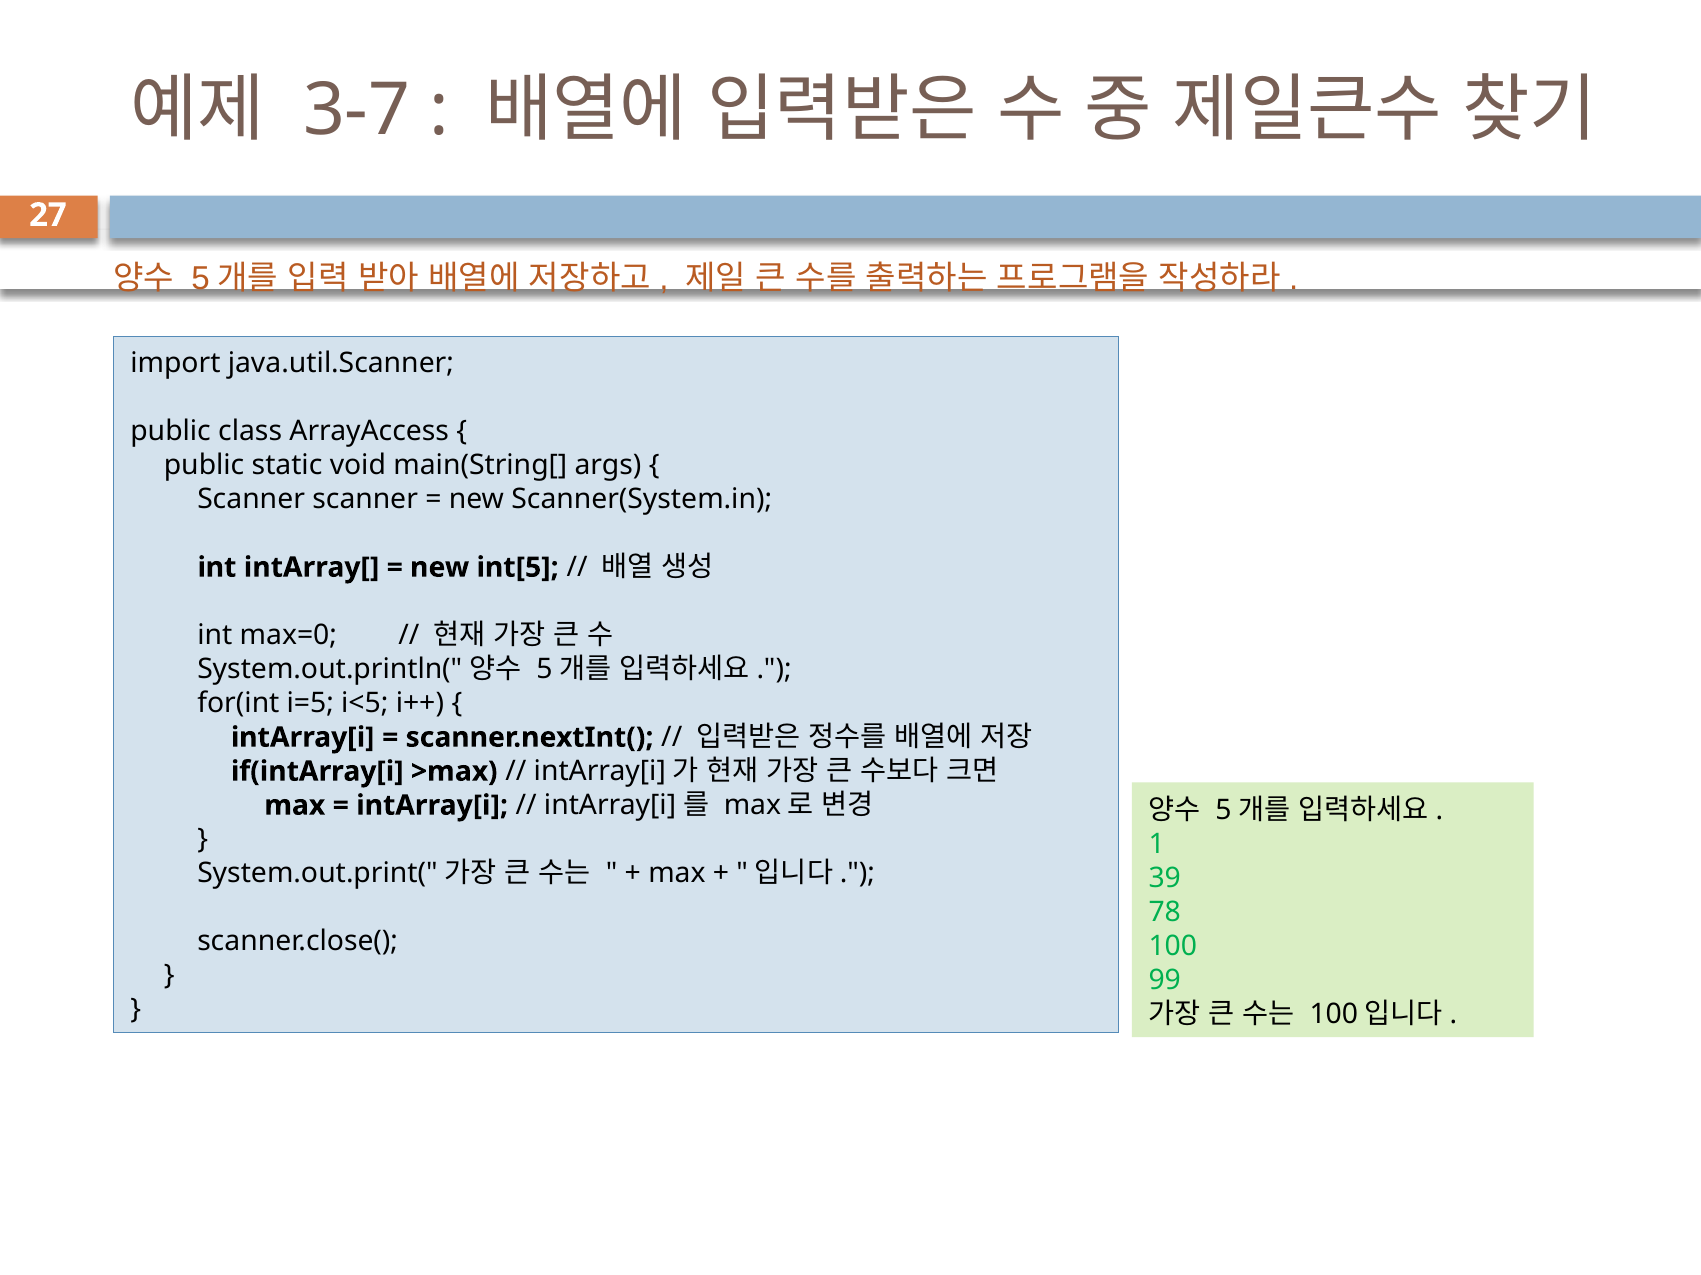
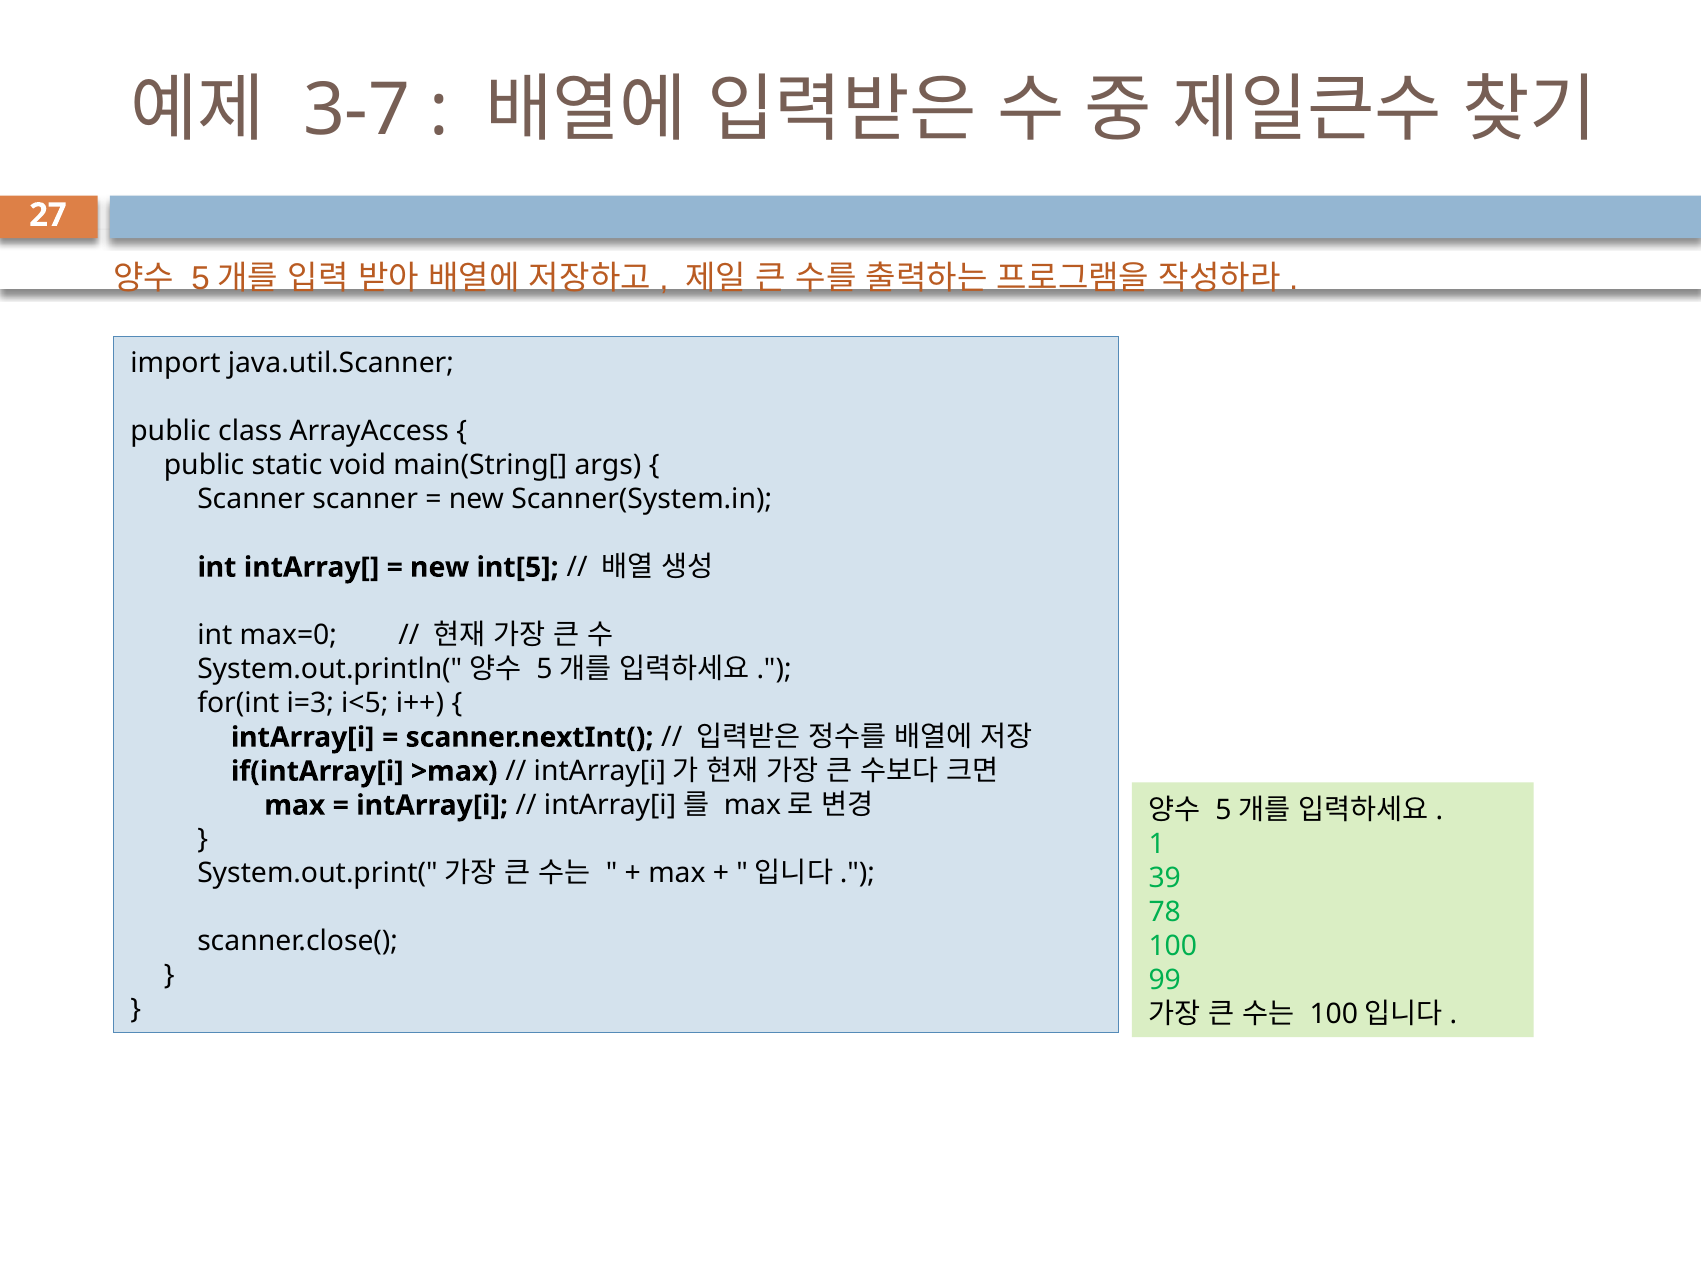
i=5: i=5 -> i=3
